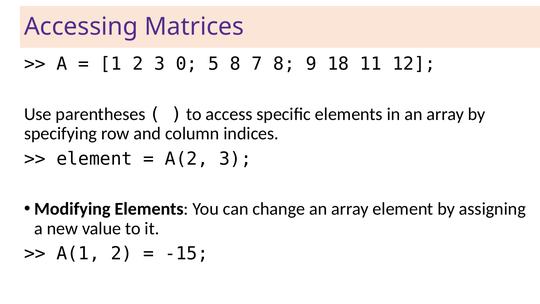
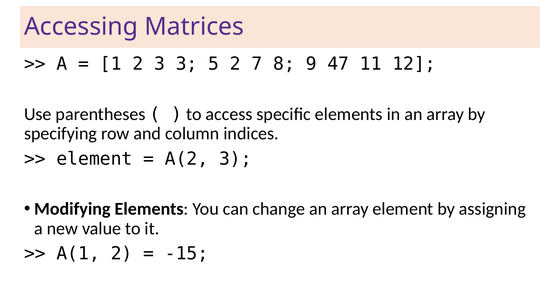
3 0: 0 -> 3
5 8: 8 -> 2
18: 18 -> 47
